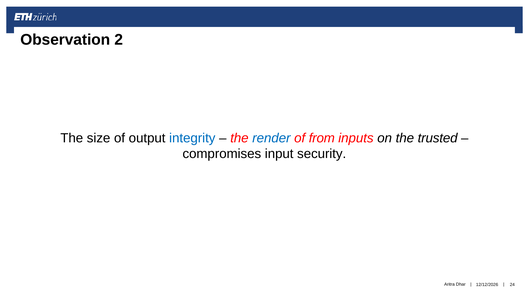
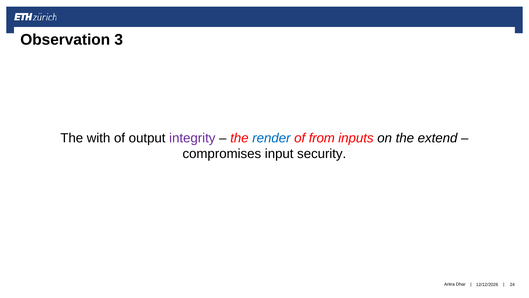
2: 2 -> 3
size: size -> with
integrity colour: blue -> purple
trusted: trusted -> extend
